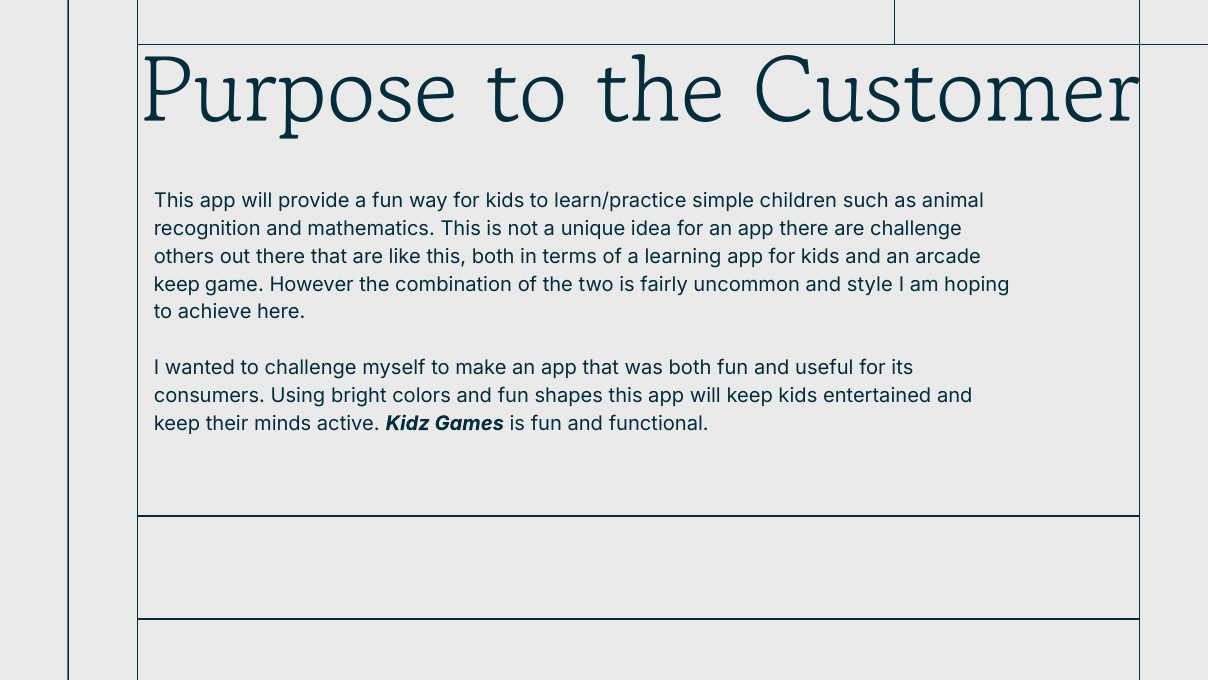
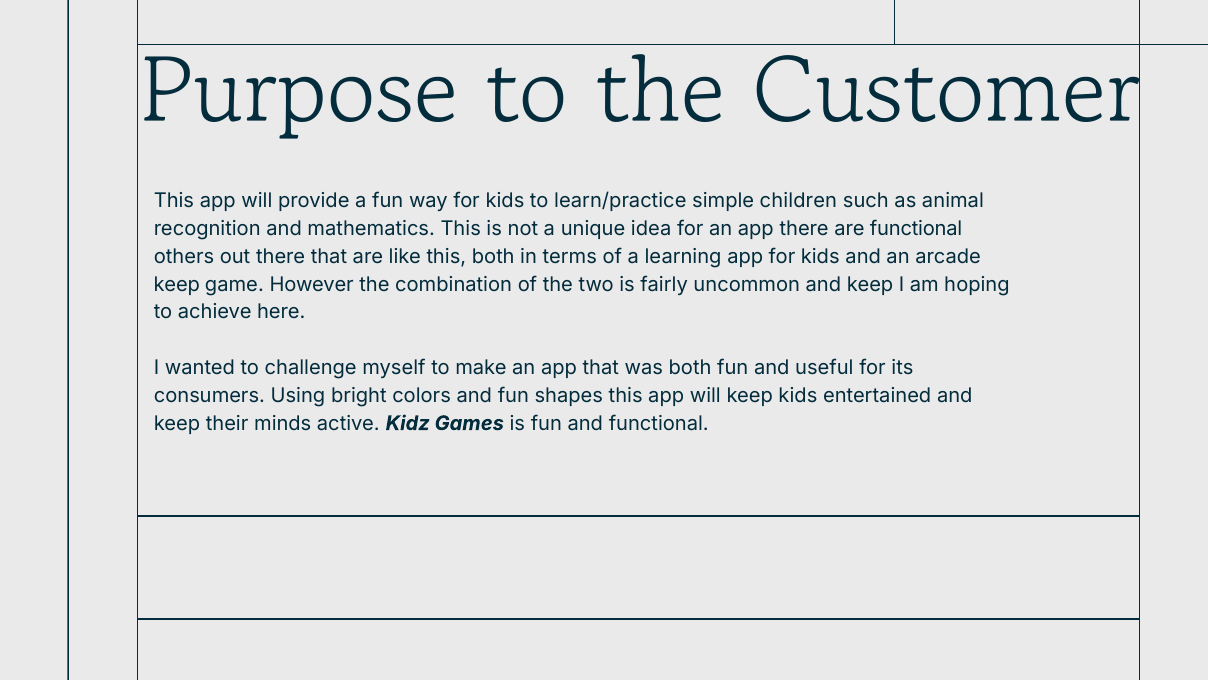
are challenge: challenge -> functional
uncommon and style: style -> keep
